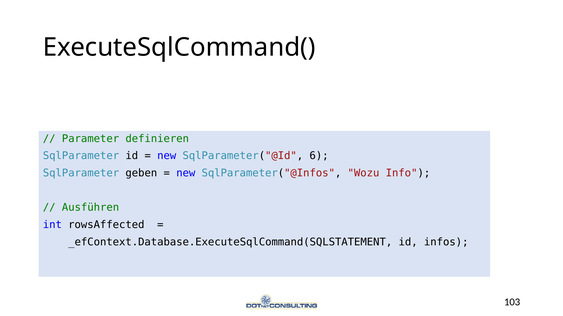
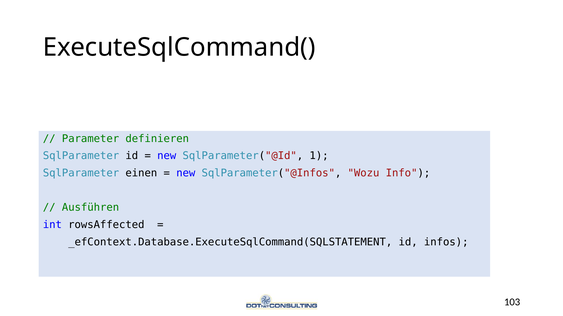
6: 6 -> 1
geben: geben -> einen
